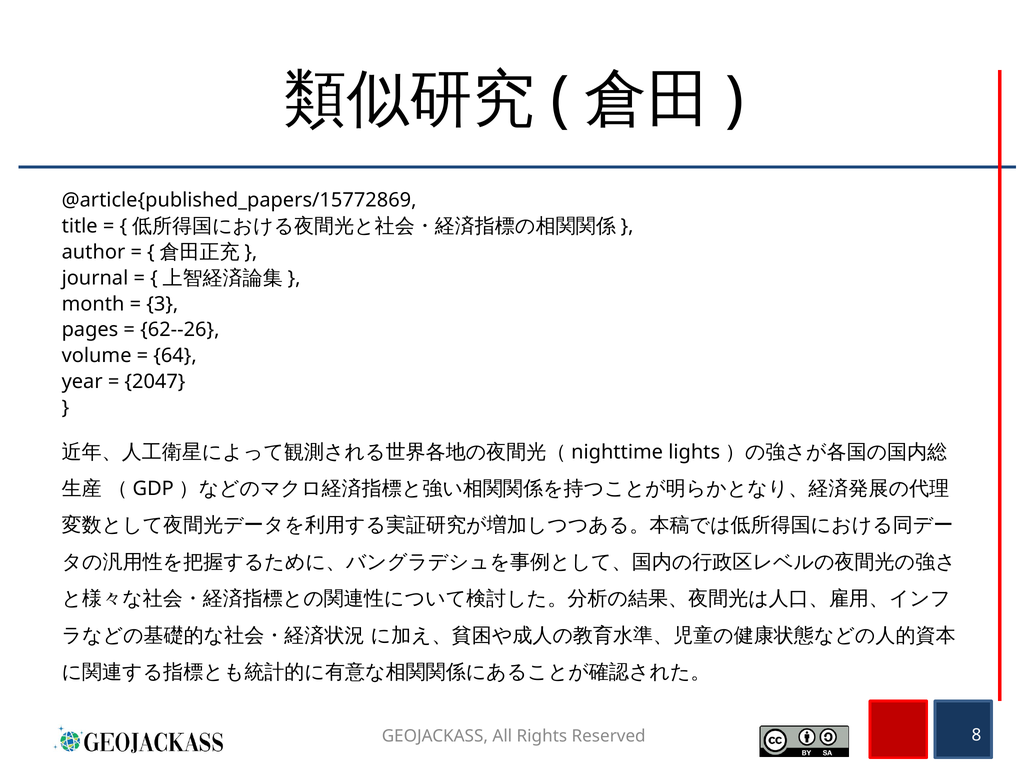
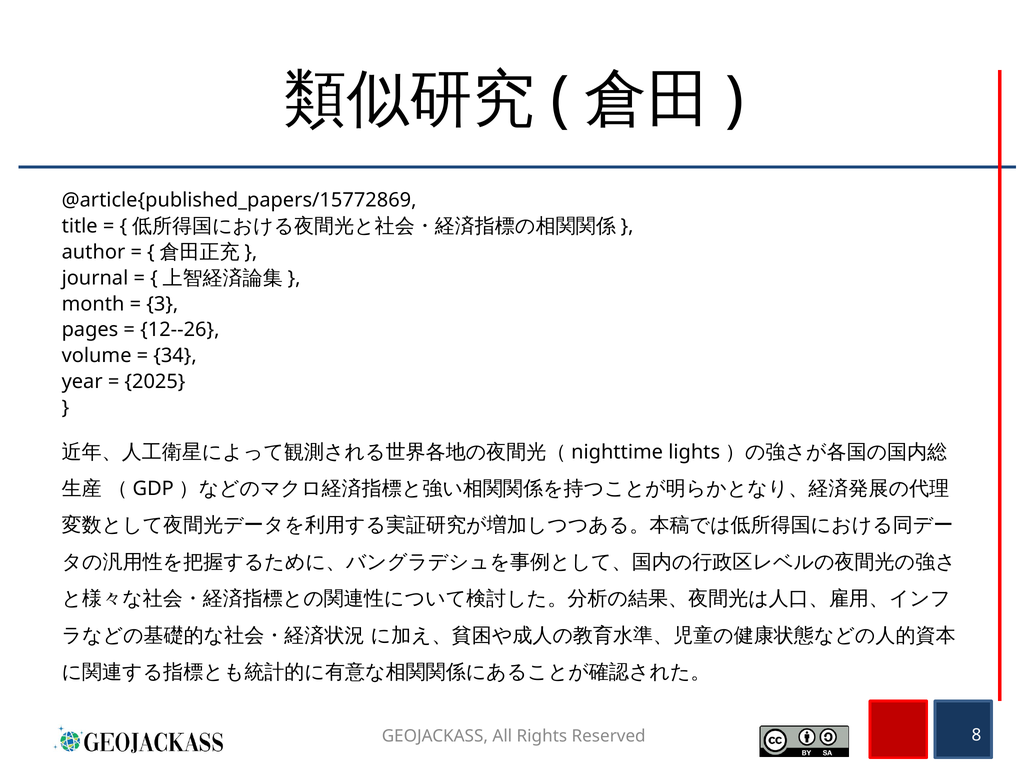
62--26: 62--26 -> 12--26
64: 64 -> 34
2047: 2047 -> 2025
